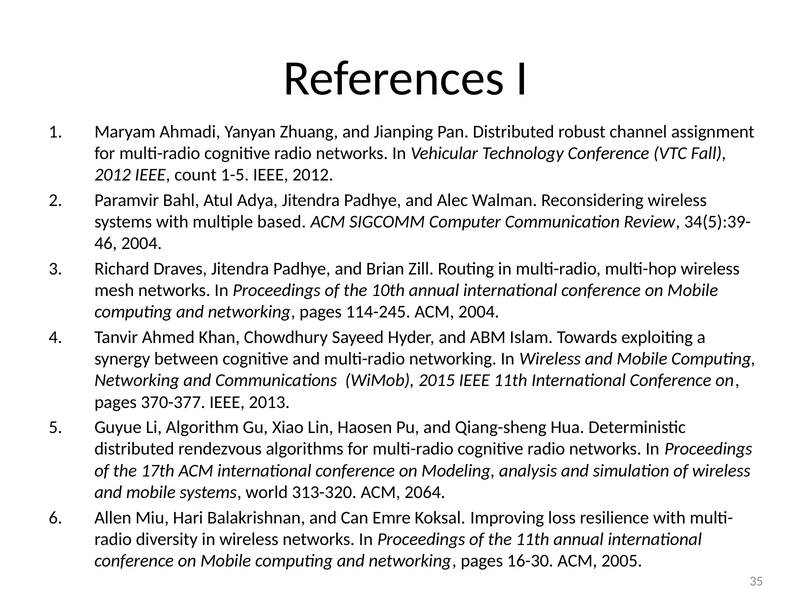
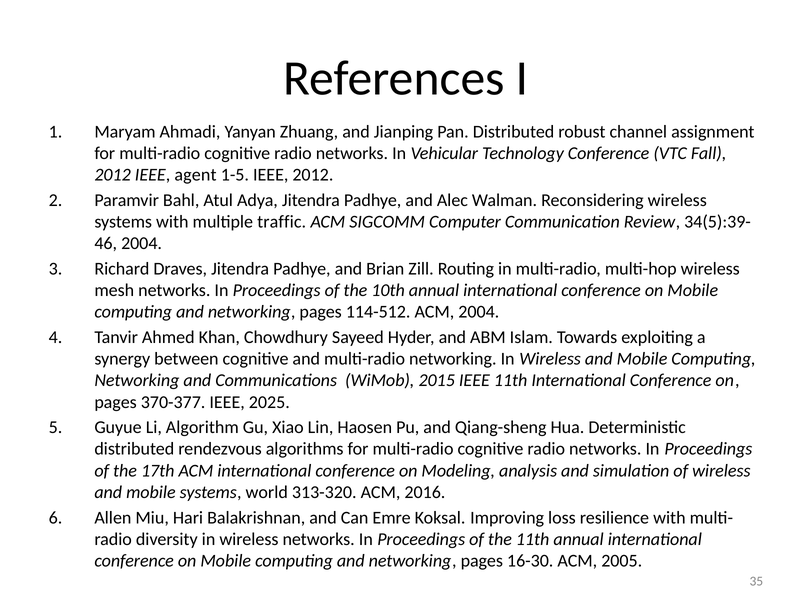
count: count -> agent
based: based -> traffic
114-245: 114-245 -> 114-512
2013: 2013 -> 2025
2064: 2064 -> 2016
